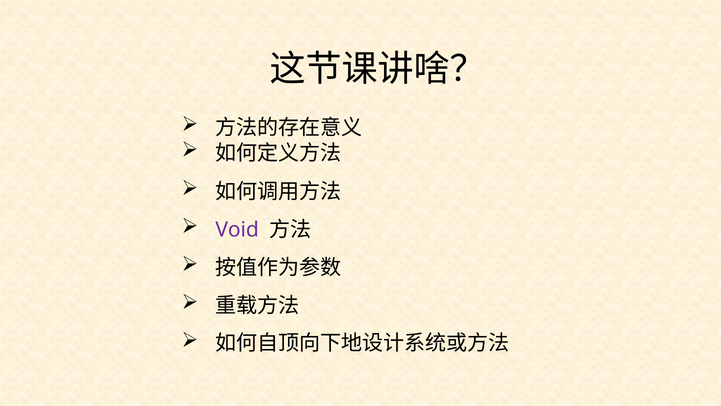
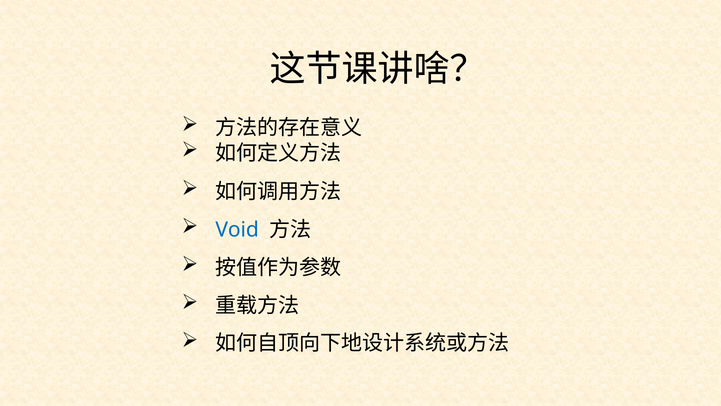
Void colour: purple -> blue
